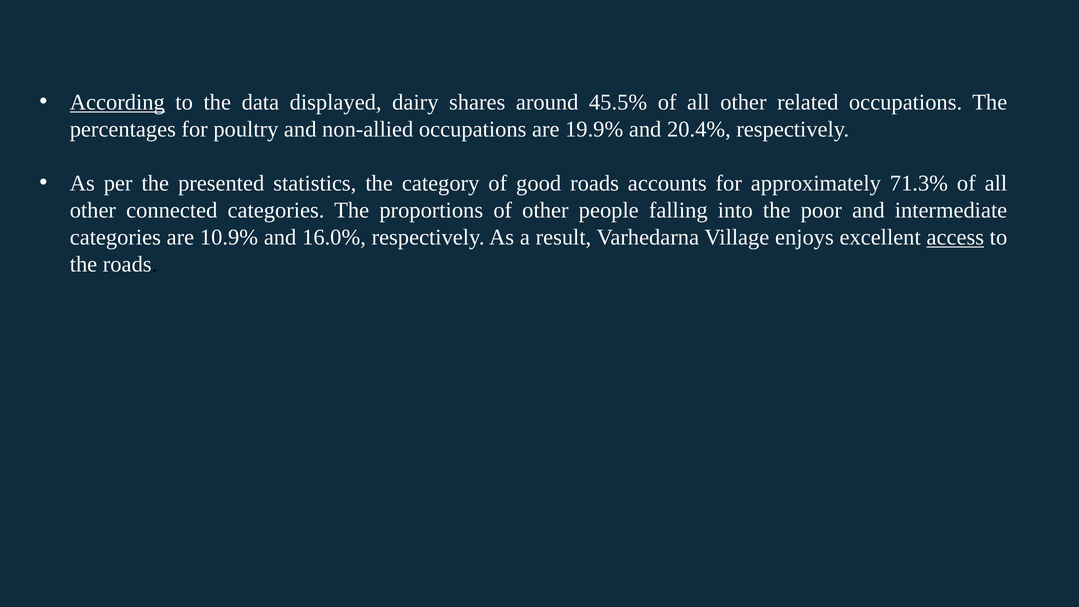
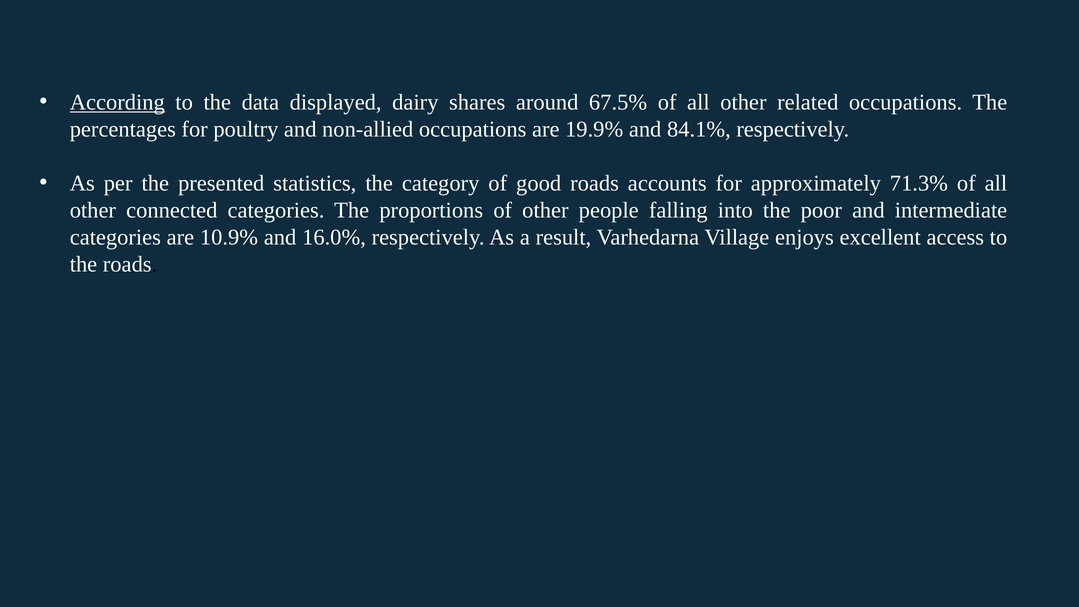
45.5%: 45.5% -> 67.5%
20.4%: 20.4% -> 84.1%
access underline: present -> none
